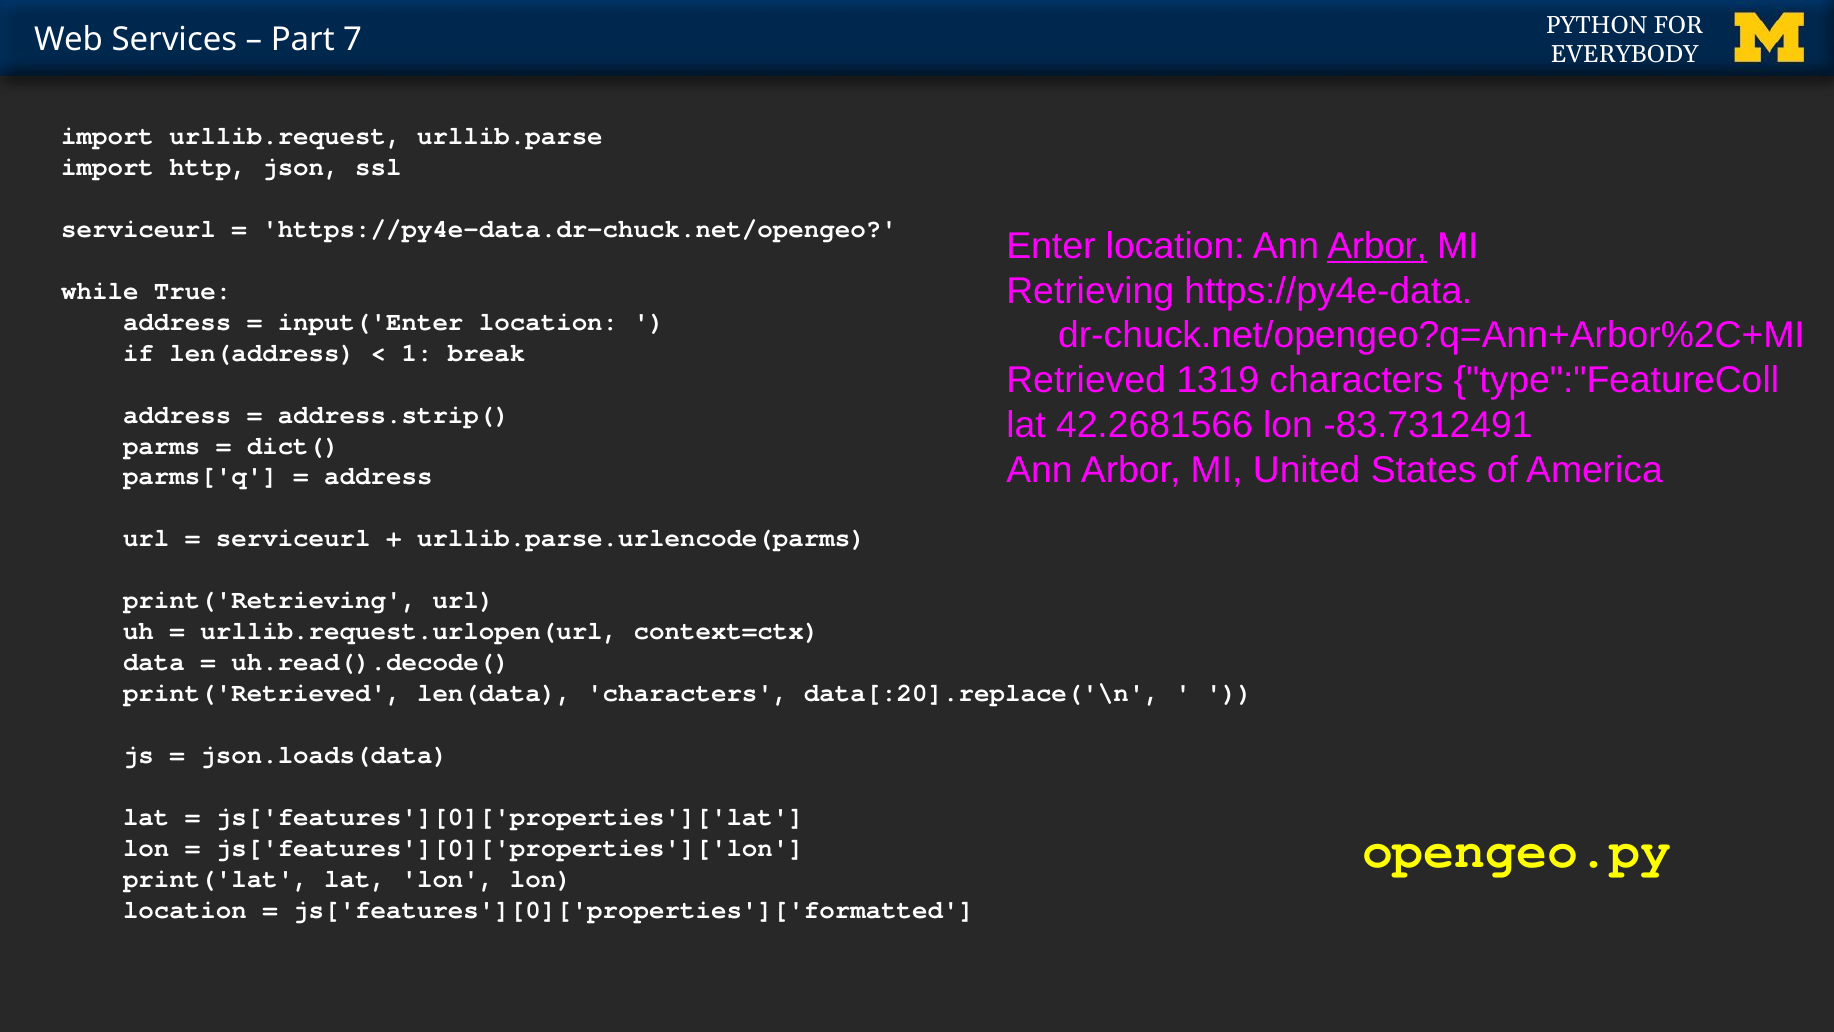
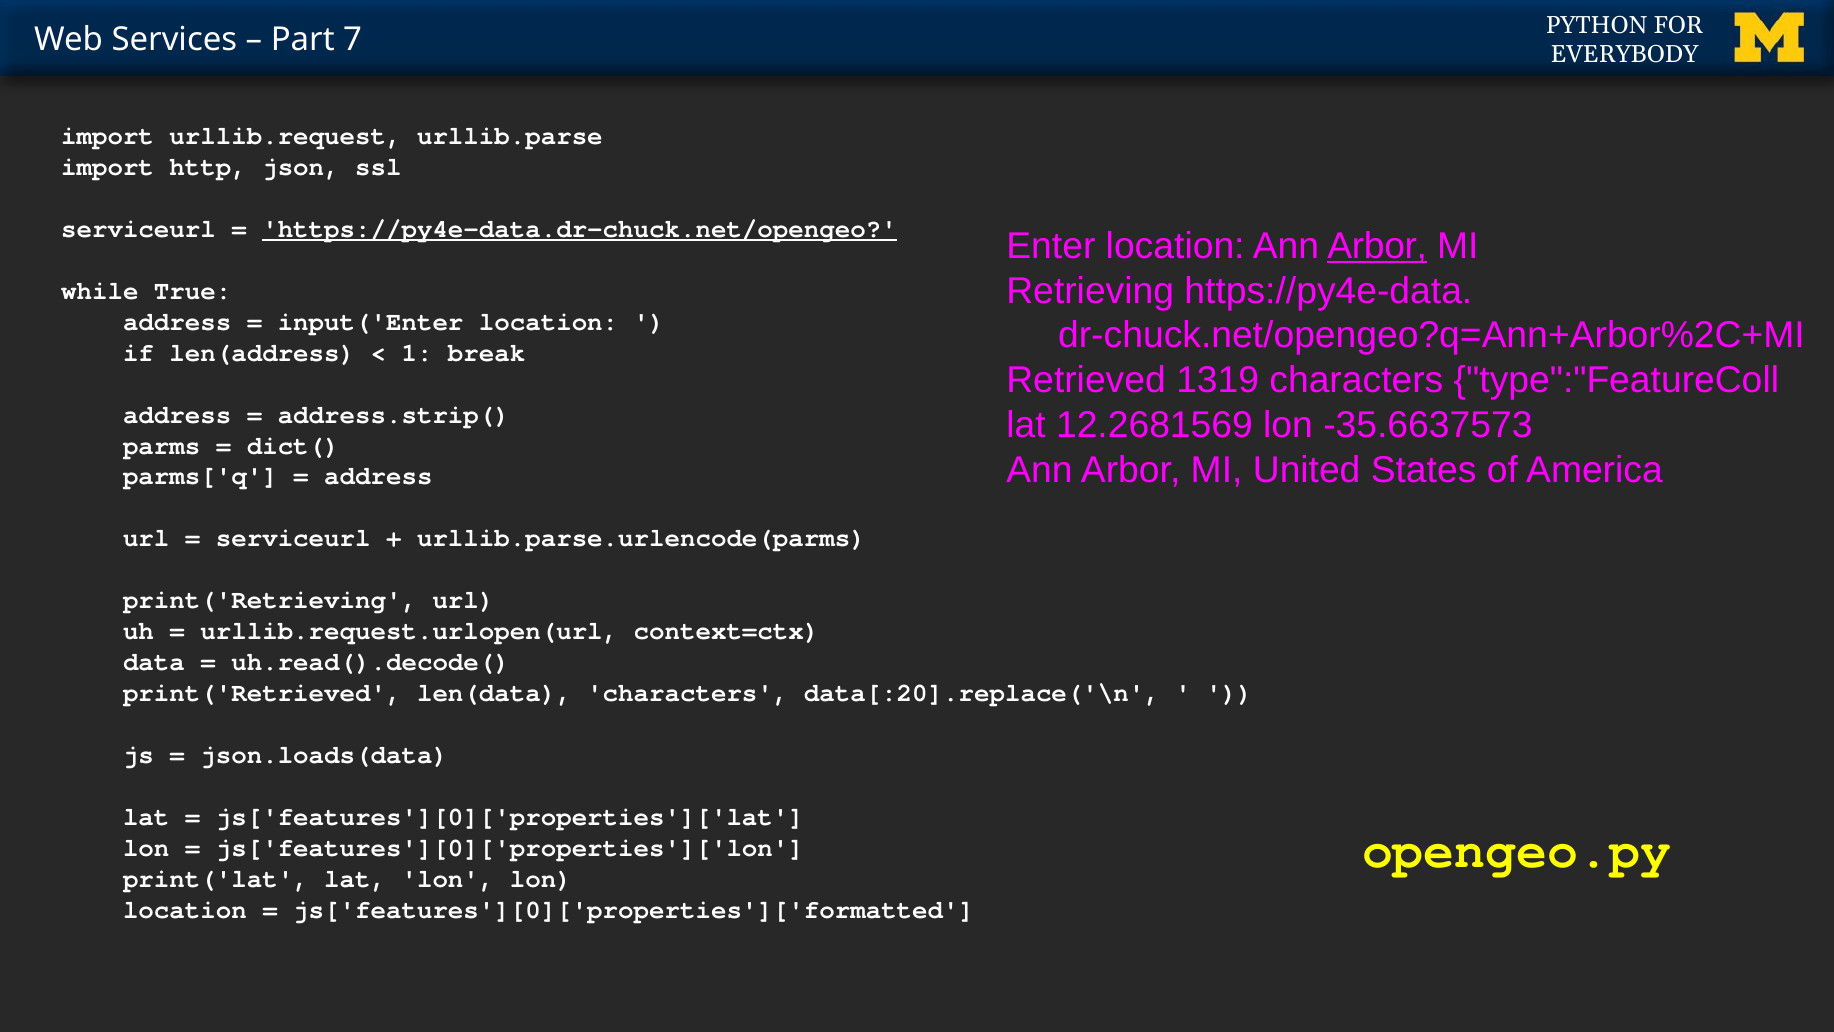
https://py4e-data.dr-chuck.net/opengeo underline: none -> present
42.2681566: 42.2681566 -> 12.2681569
-83.7312491: -83.7312491 -> -35.6637573
